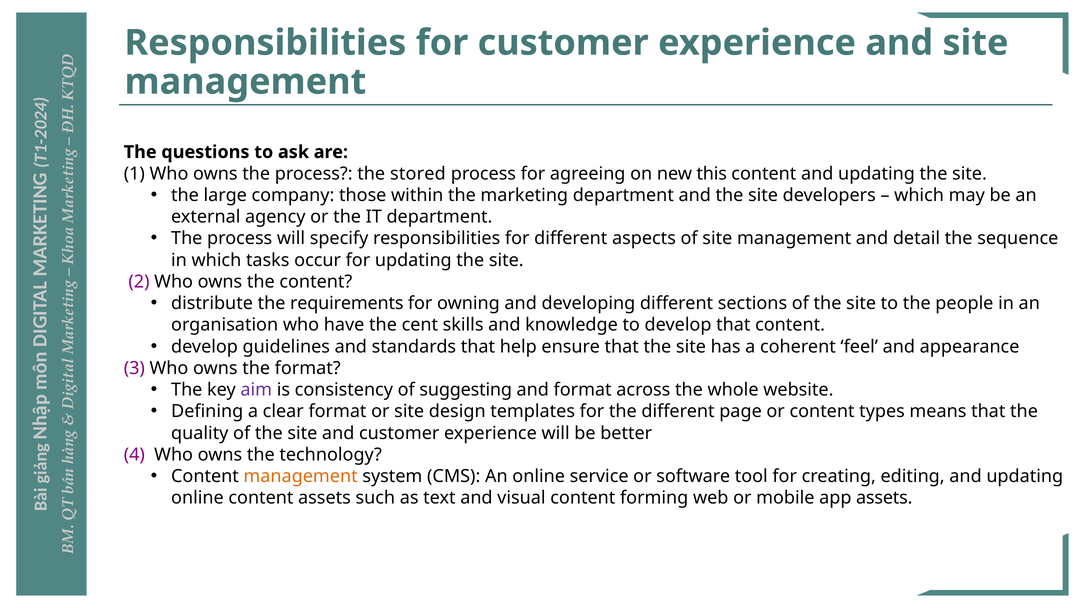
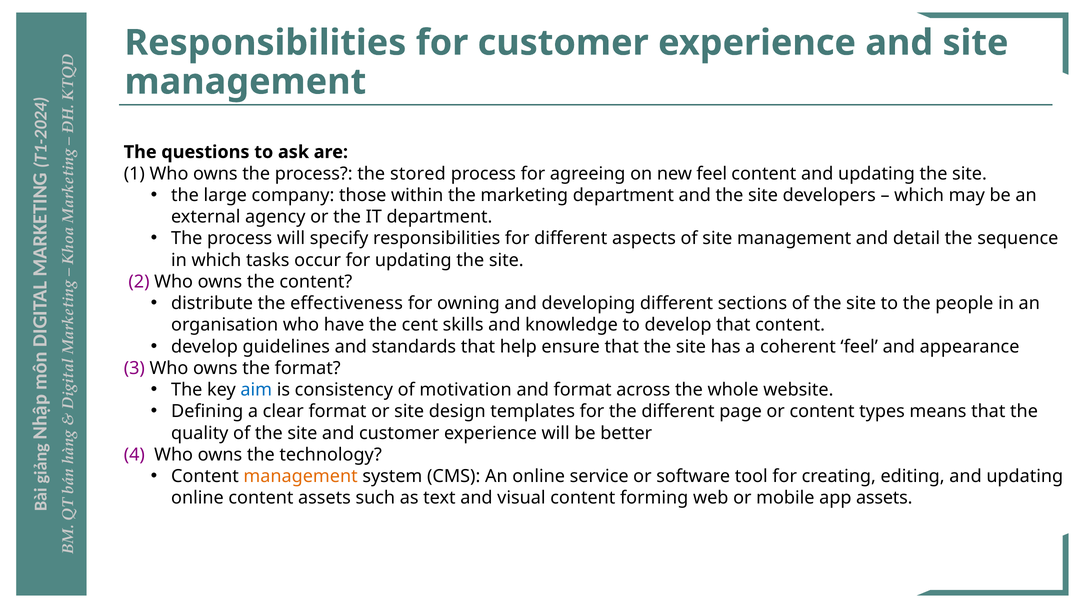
new this: this -> feel
requirements: requirements -> effectiveness
aim colour: purple -> blue
suggesting: suggesting -> motivation
